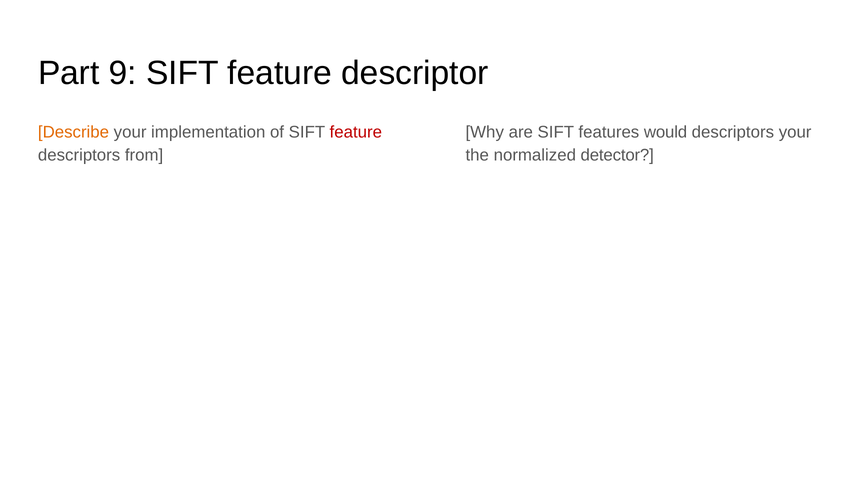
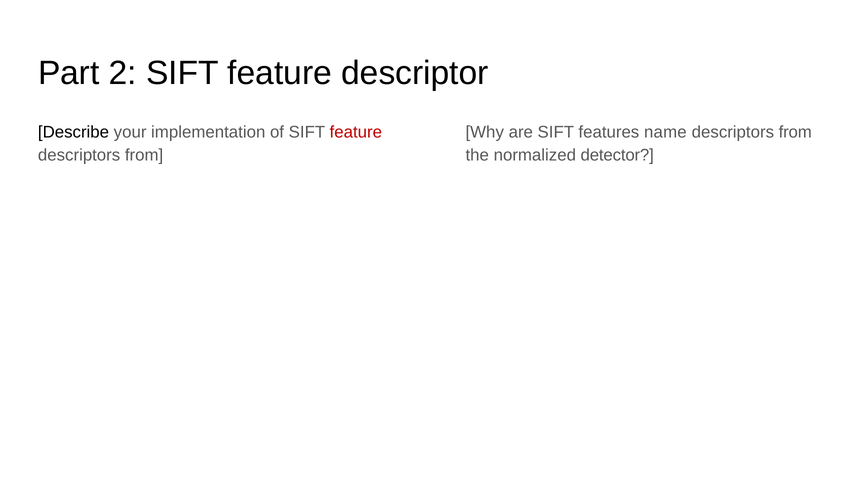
9: 9 -> 2
Describe colour: orange -> black
would: would -> name
your at (795, 132): your -> from
